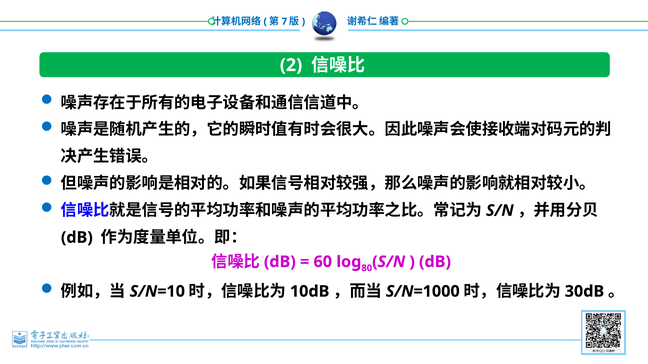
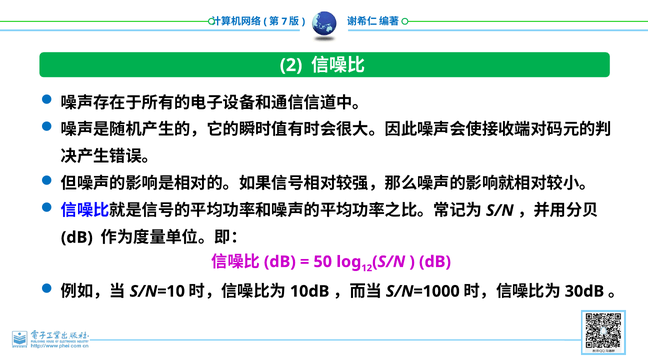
60: 60 -> 50
80: 80 -> 12
